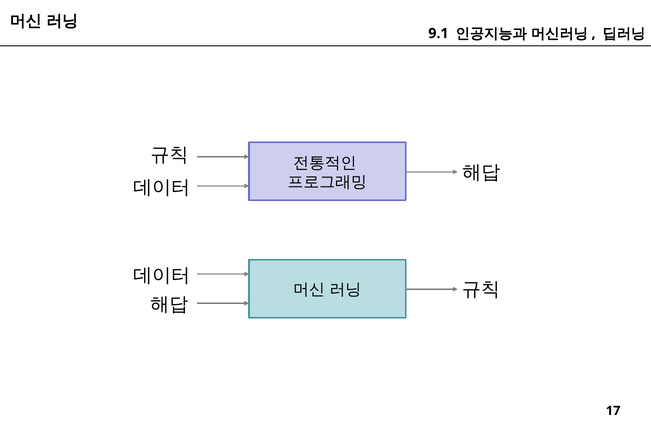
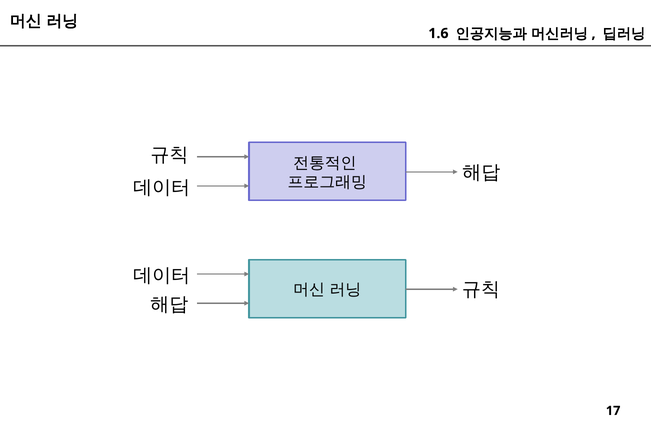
9.1: 9.1 -> 1.6
